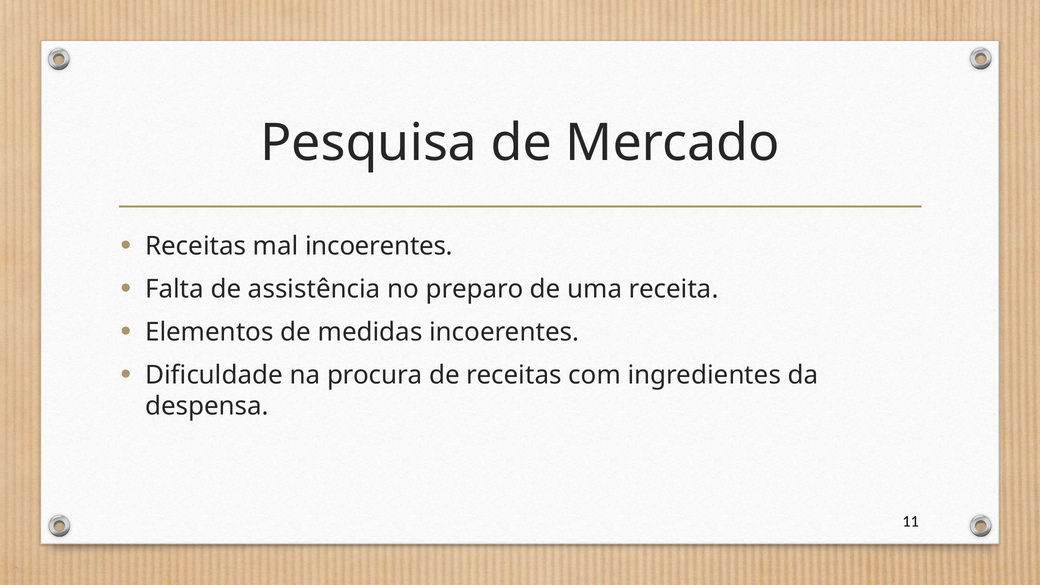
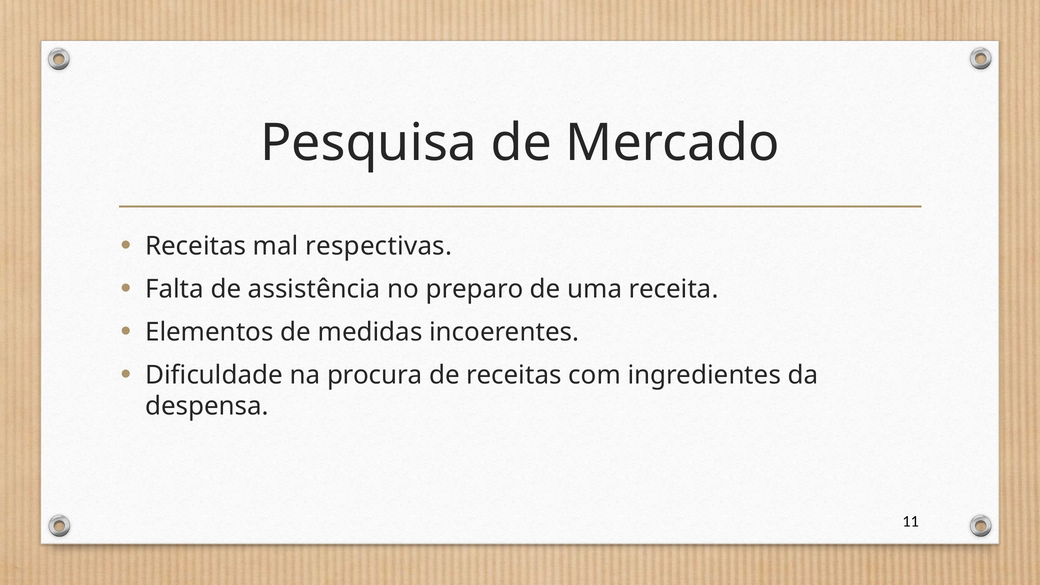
mal incoerentes: incoerentes -> respectivas
